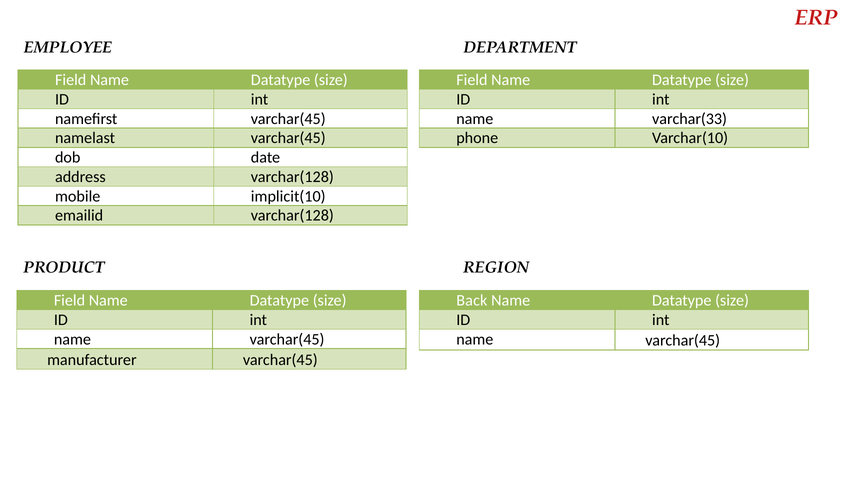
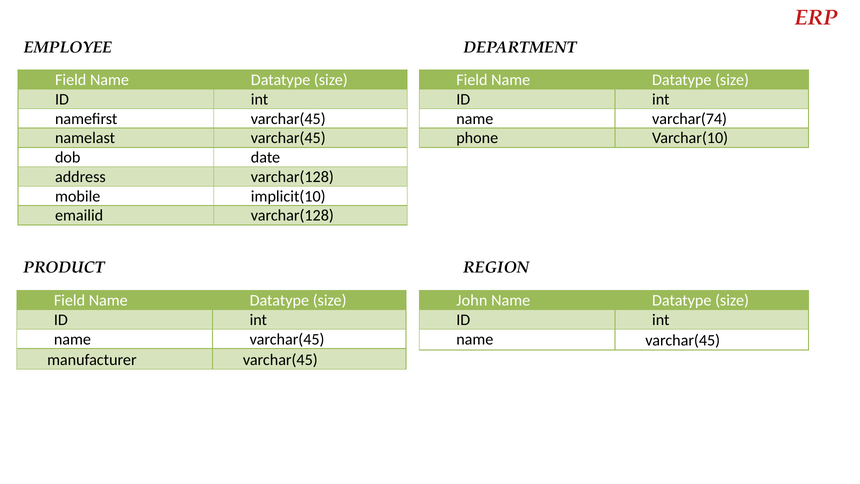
varchar(33: varchar(33 -> varchar(74
Back: Back -> John
